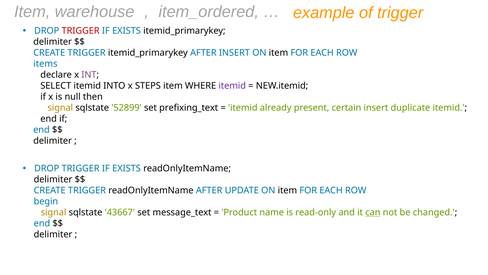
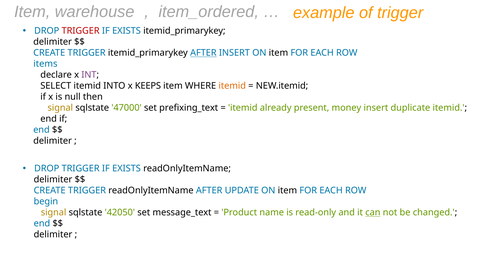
AFTER at (203, 53) underline: none -> present
STEPS: STEPS -> KEEPS
itemid at (232, 86) colour: purple -> orange
52899: 52899 -> 47000
certain: certain -> money
43667: 43667 -> 42050
